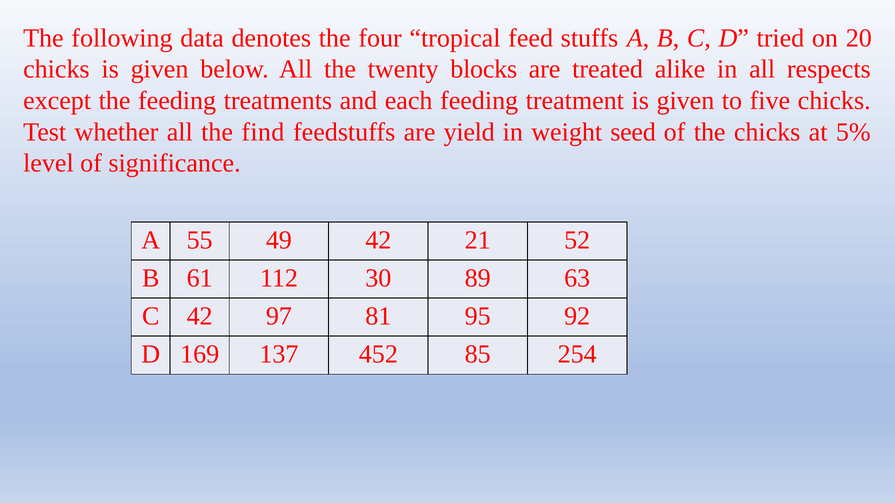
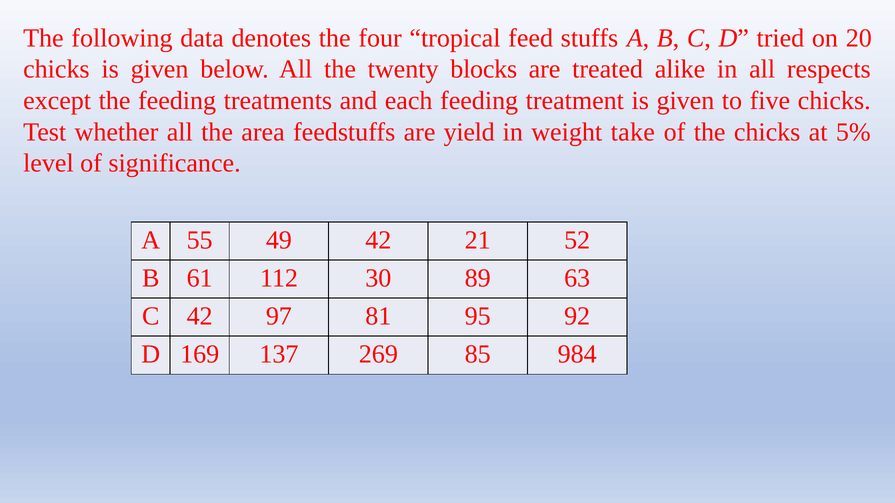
find: find -> area
seed: seed -> take
452: 452 -> 269
254: 254 -> 984
